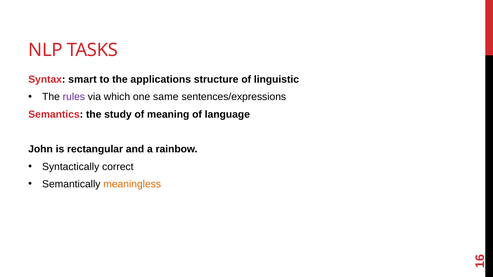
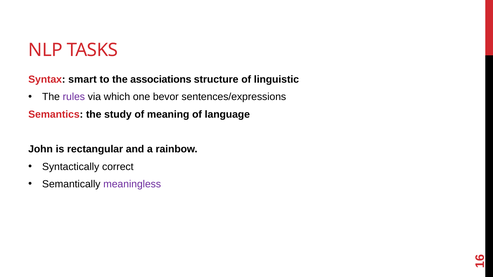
applications: applications -> associations
same: same -> bevor
meaningless colour: orange -> purple
